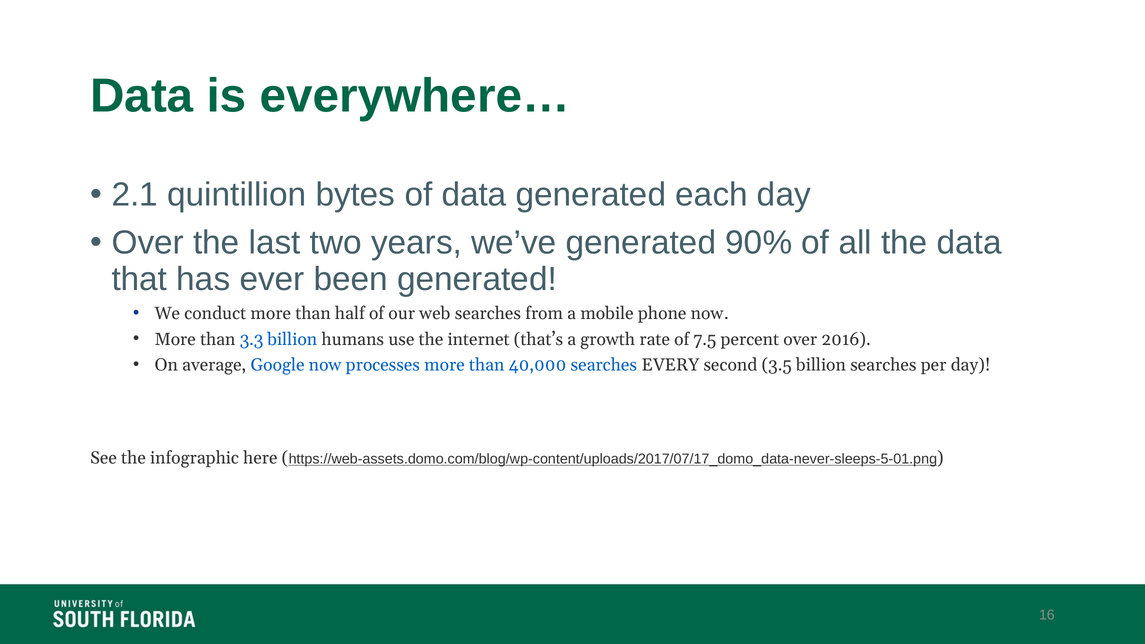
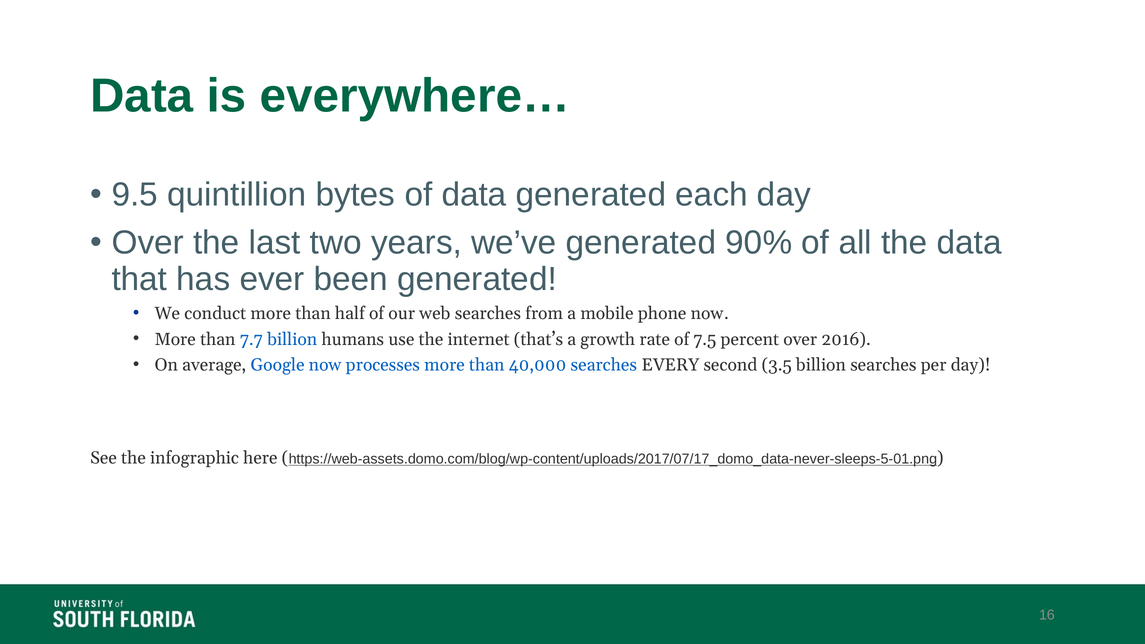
2.1: 2.1 -> 9.5
3.3: 3.3 -> 7.7
